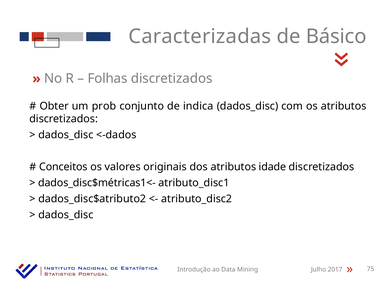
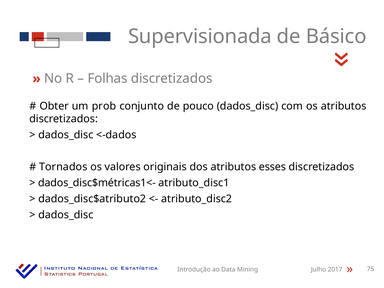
Caracterizadas: Caracterizadas -> Supervisionada
indica: indica -> pouco
Conceitos: Conceitos -> Tornados
idade: idade -> esses
